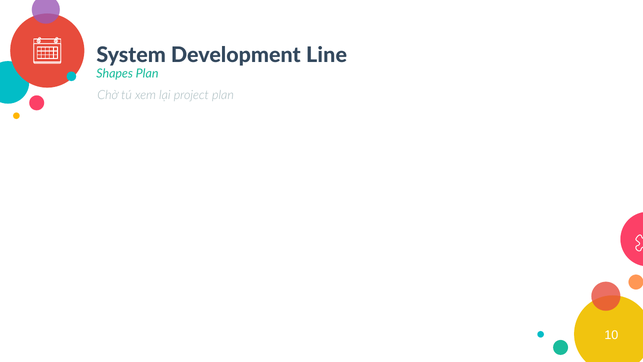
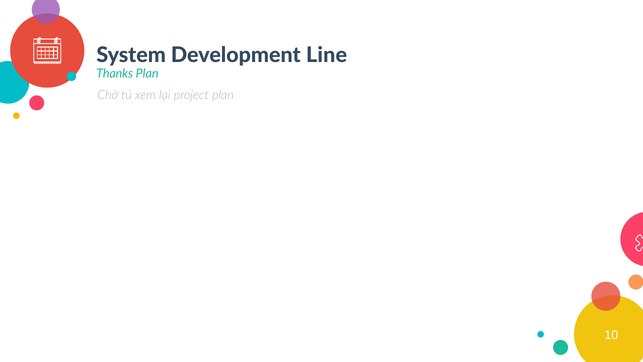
Shapes: Shapes -> Thanks
